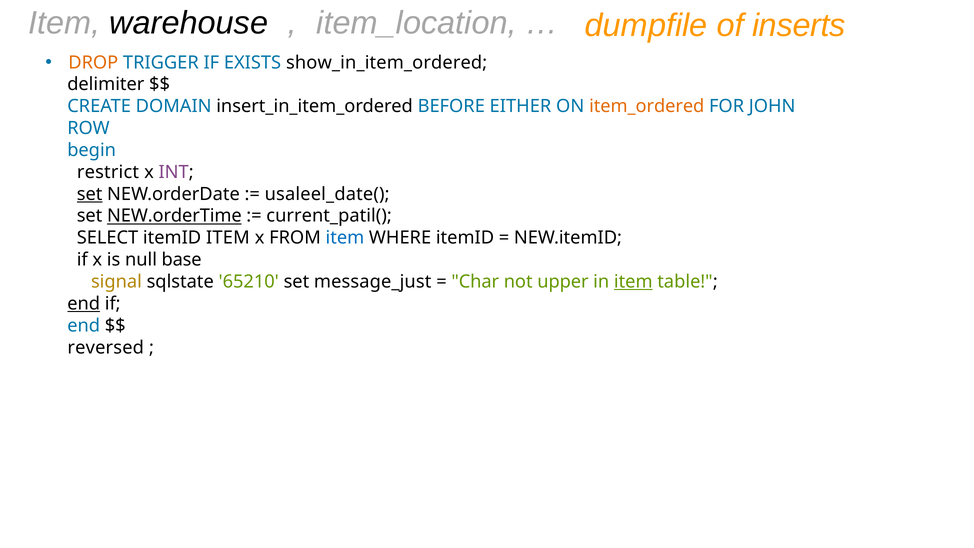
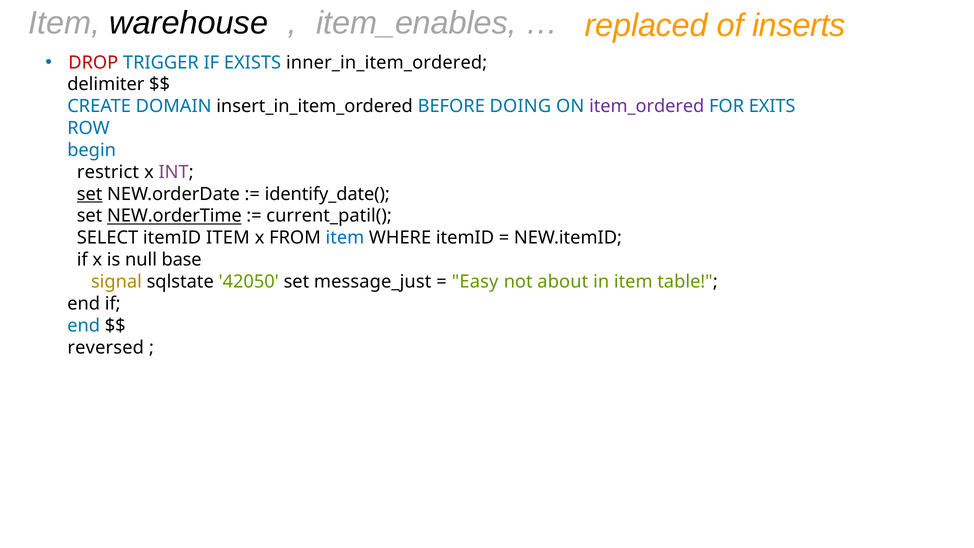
item_location: item_location -> item_enables
dumpfile: dumpfile -> replaced
DROP colour: orange -> red
show_in_item_ordered: show_in_item_ordered -> inner_in_item_ordered
EITHER: EITHER -> DOING
item_ordered colour: orange -> purple
JOHN: JOHN -> EXITS
usaleel_date(: usaleel_date( -> identify_date(
65210: 65210 -> 42050
Char: Char -> Easy
upper: upper -> about
item at (633, 282) underline: present -> none
end at (84, 304) underline: present -> none
